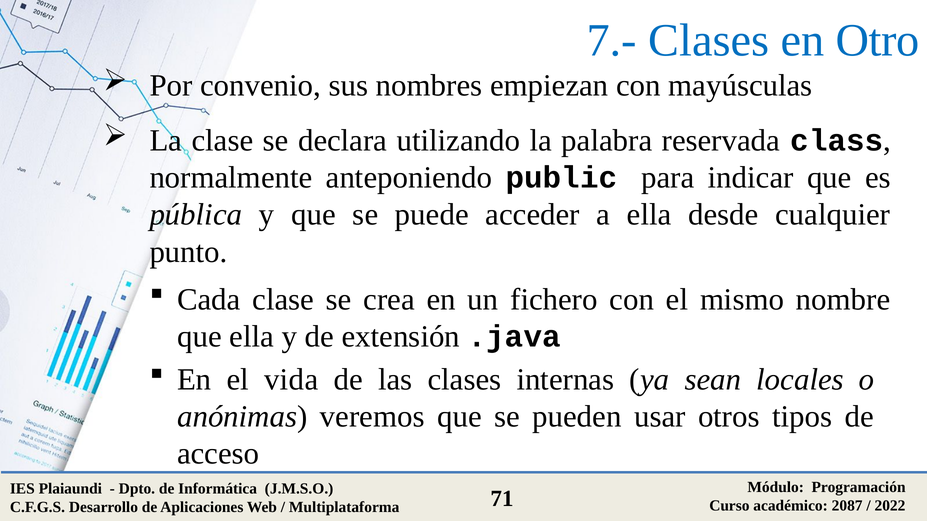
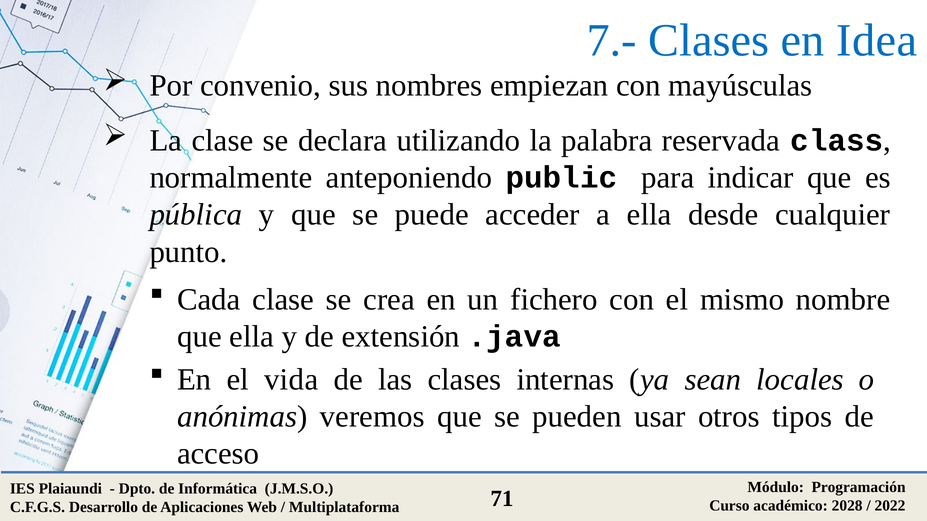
Otro: Otro -> Idea
2087: 2087 -> 2028
